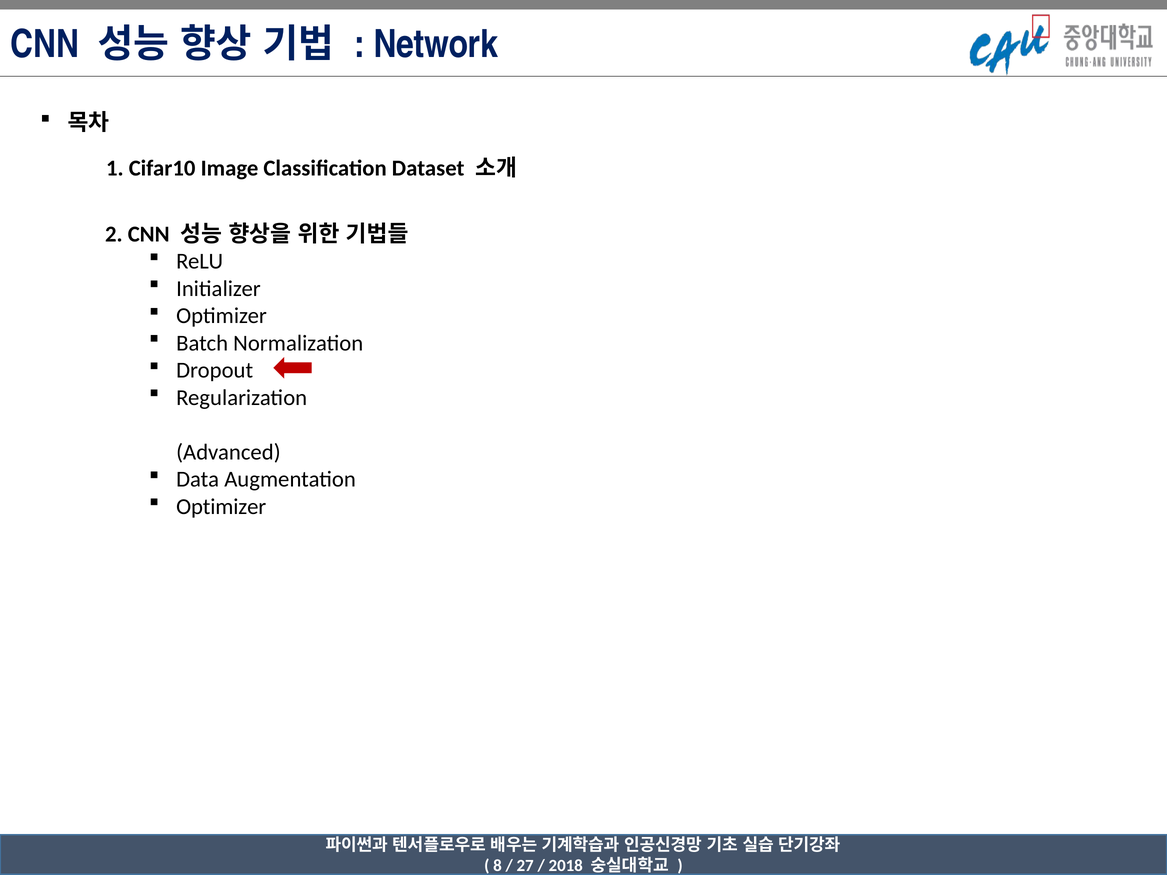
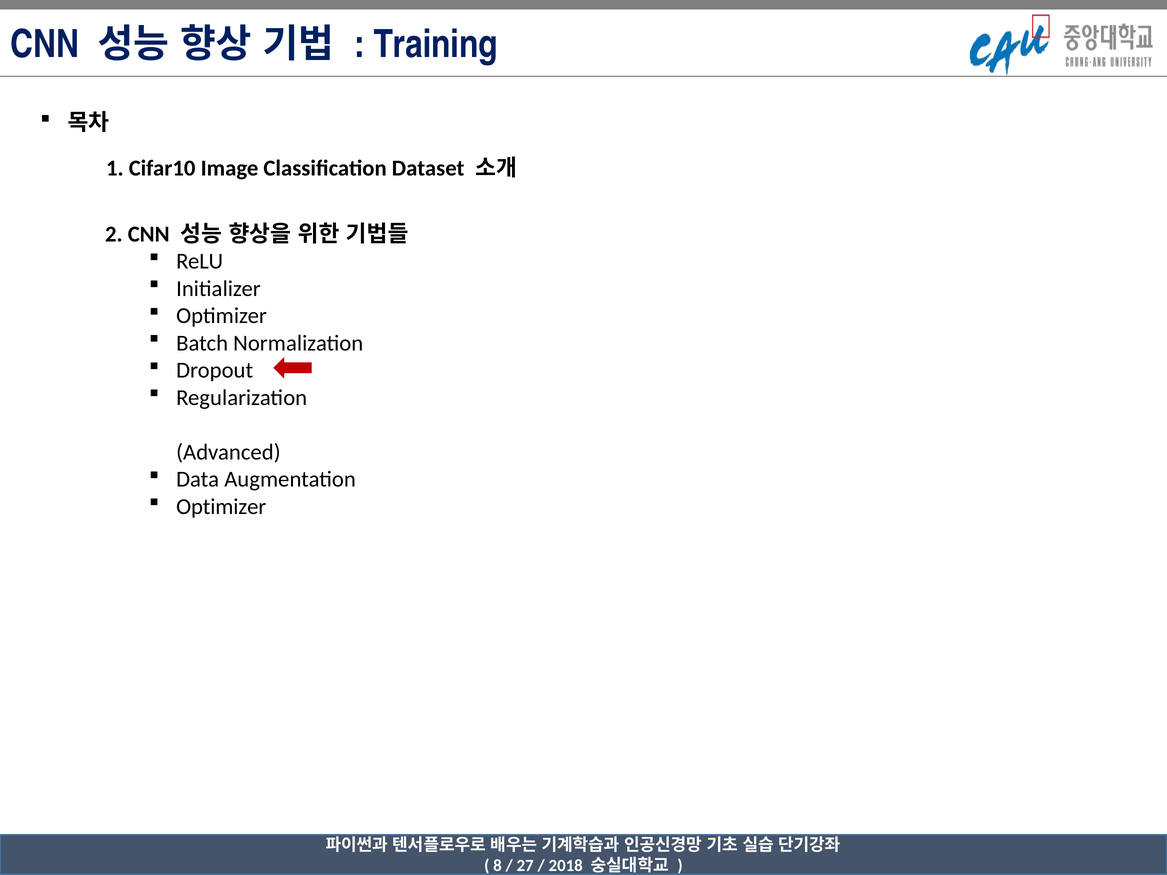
Network: Network -> Training
